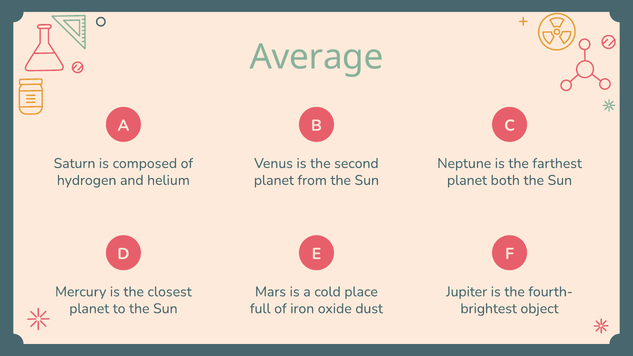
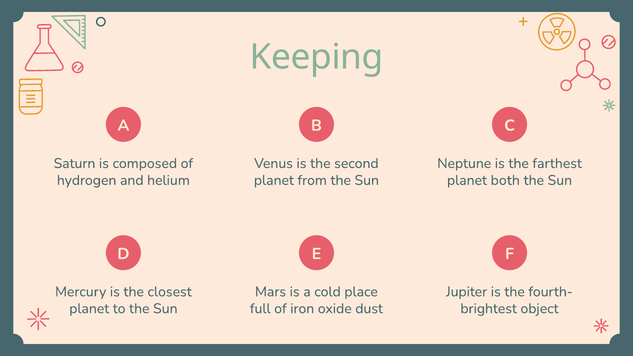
Average: Average -> Keeping
